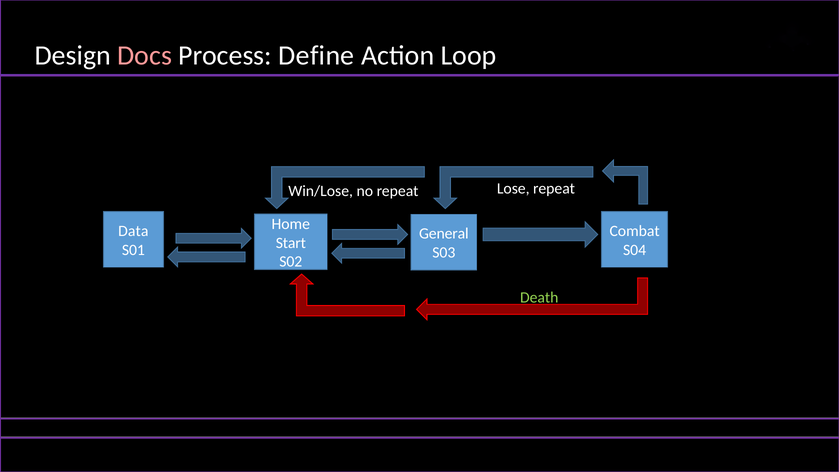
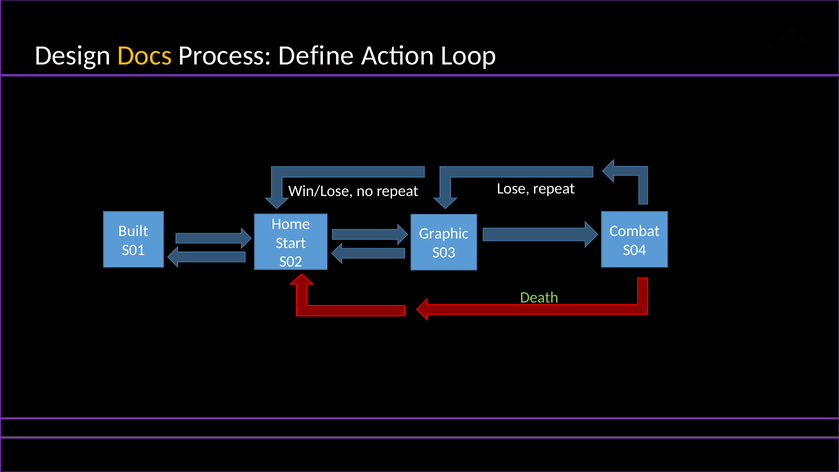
Docs colour: pink -> yellow
Data: Data -> Built
General: General -> Graphic
